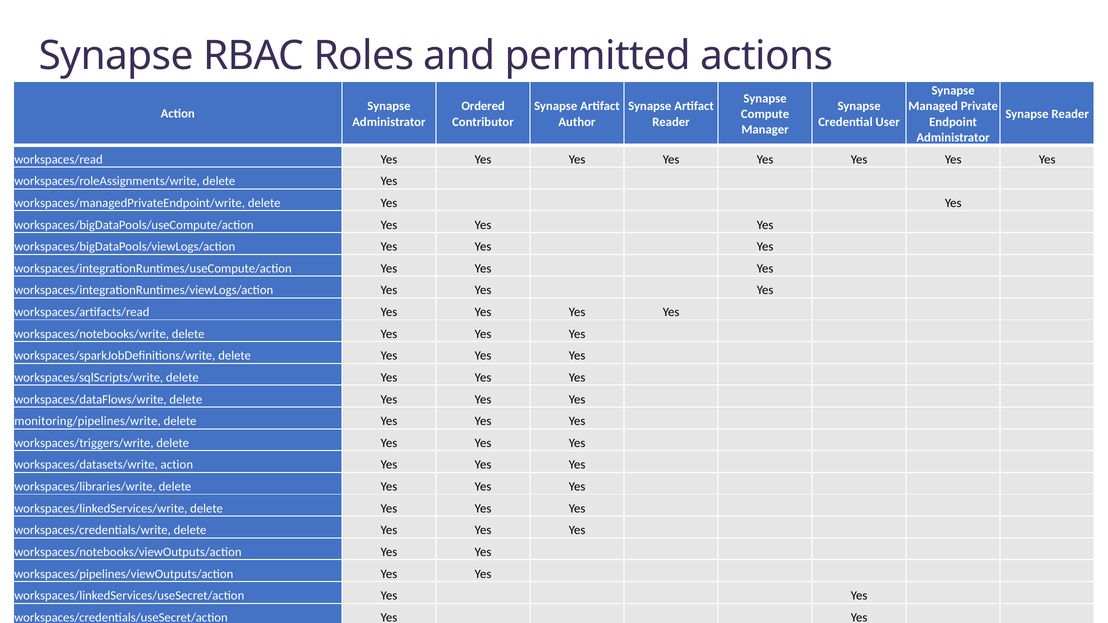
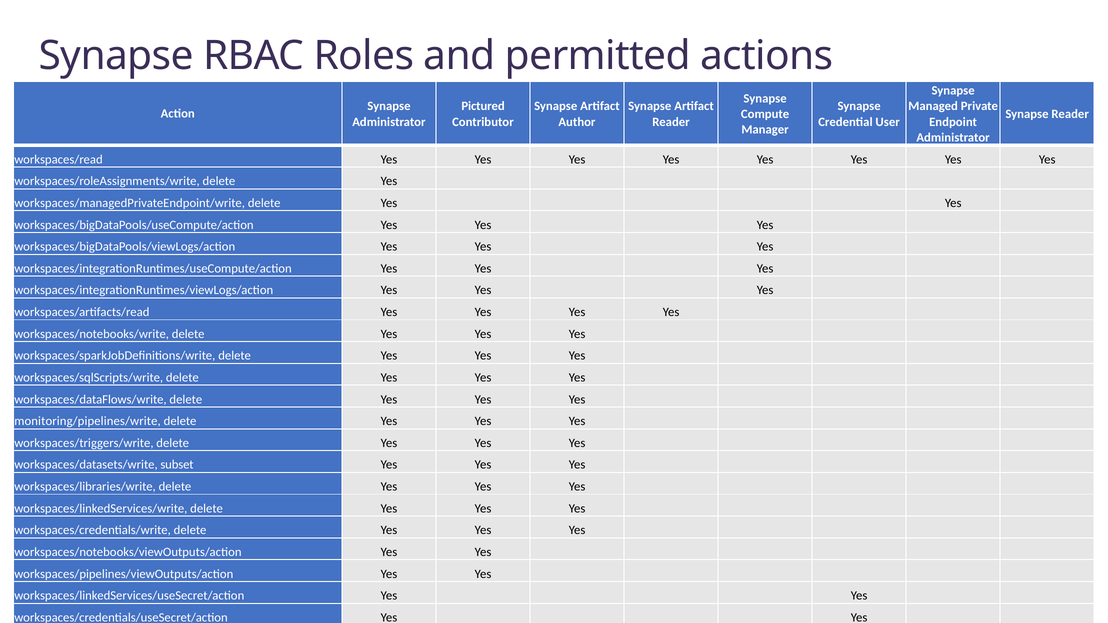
Ordered: Ordered -> Pictured
workspaces/datasets/write action: action -> subset
